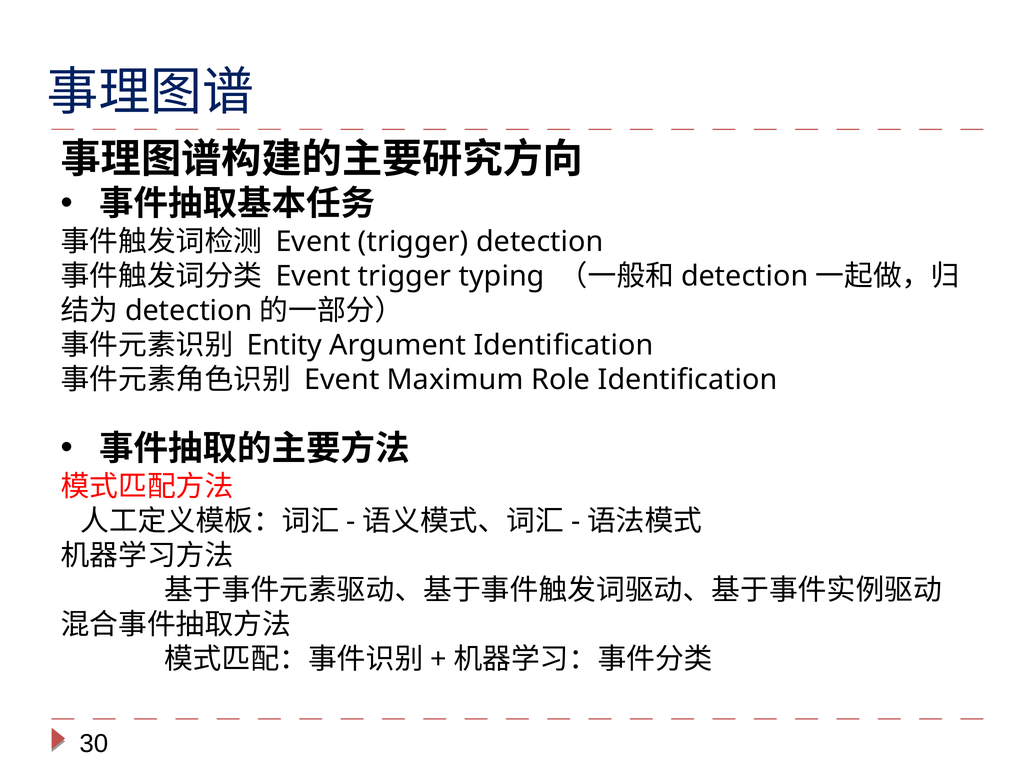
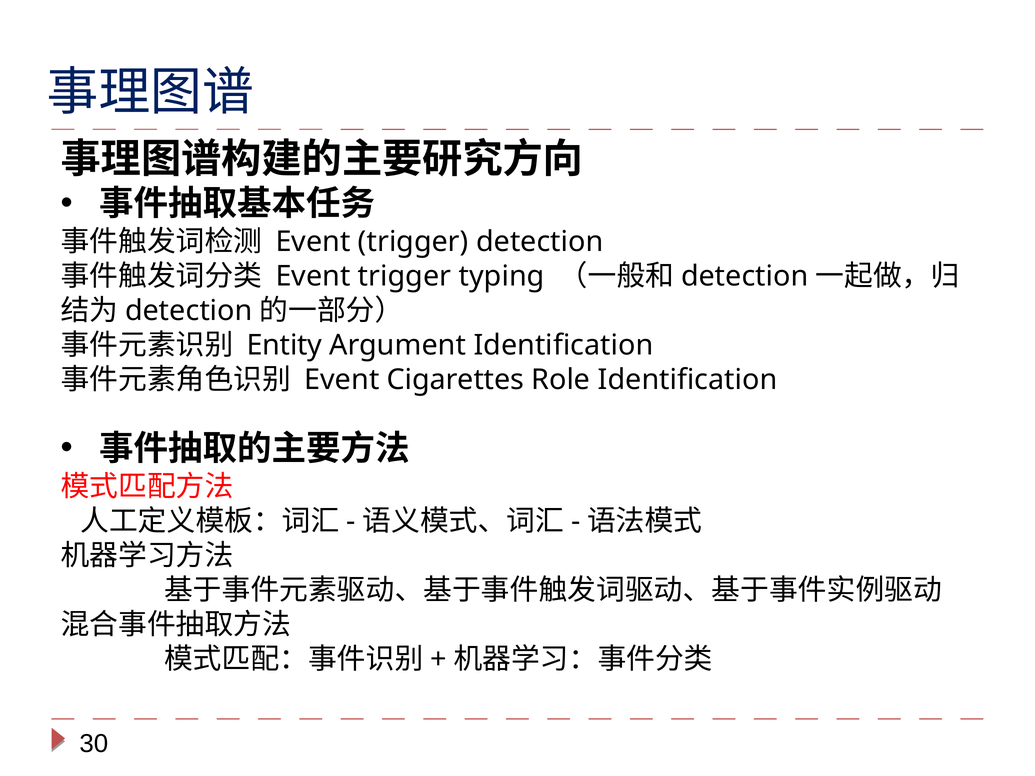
Maximum: Maximum -> Cigarettes
